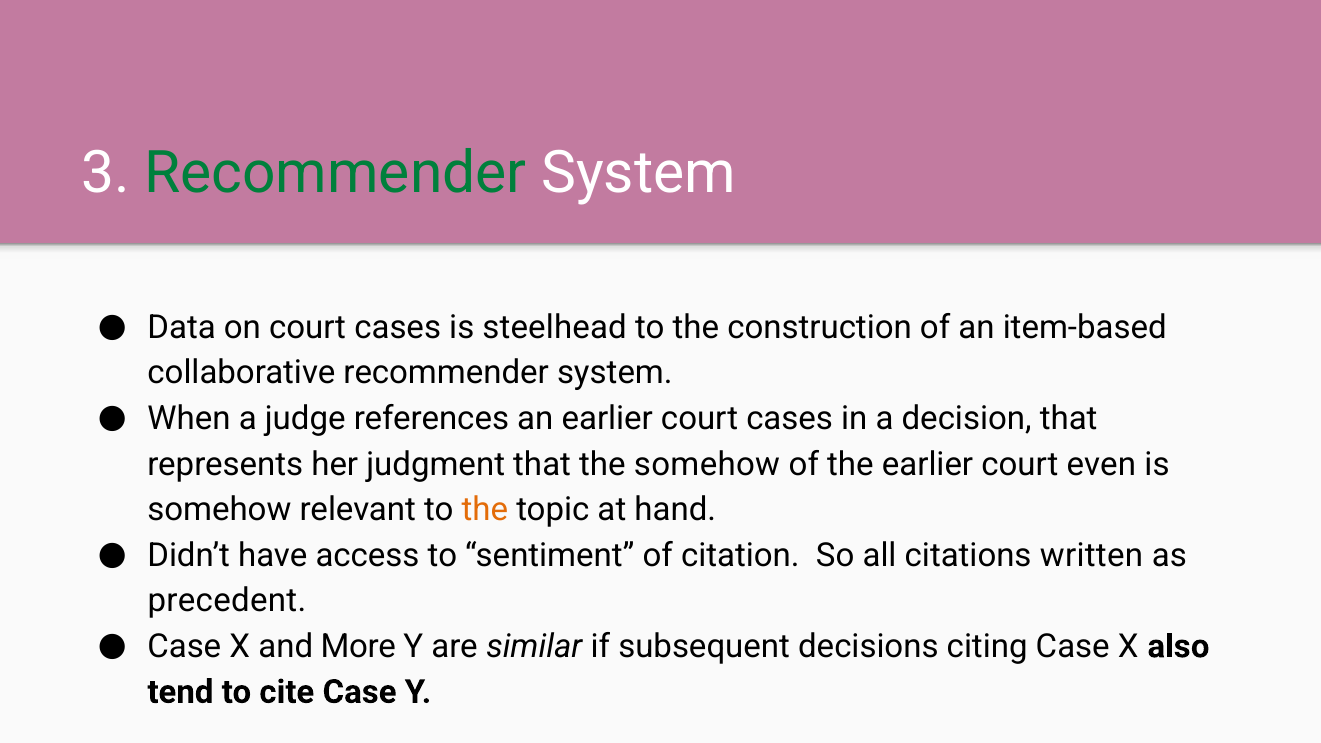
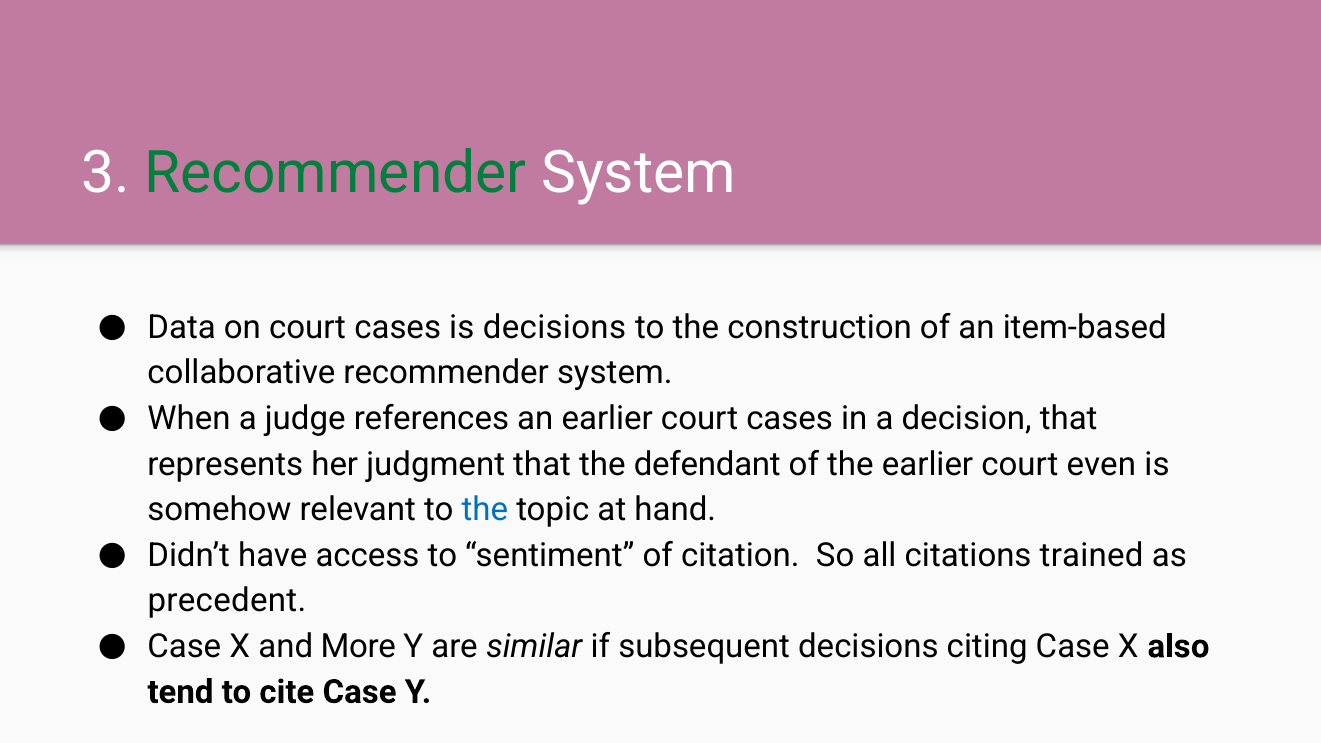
is steelhead: steelhead -> decisions
the somehow: somehow -> defendant
the at (485, 510) colour: orange -> blue
written: written -> trained
